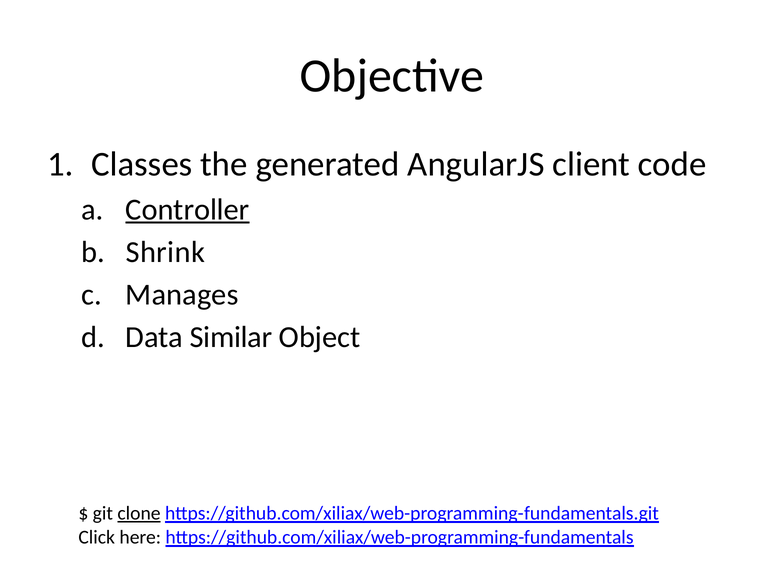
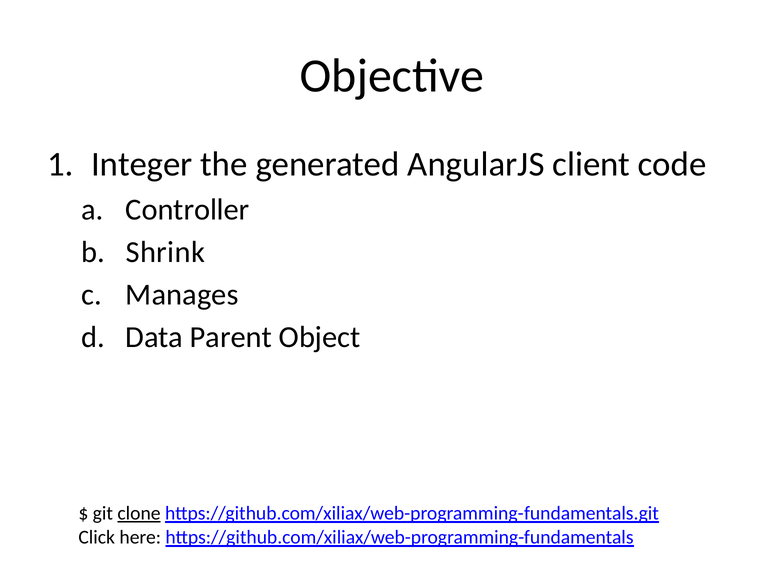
Classes: Classes -> Integer
Controller underline: present -> none
Similar: Similar -> Parent
